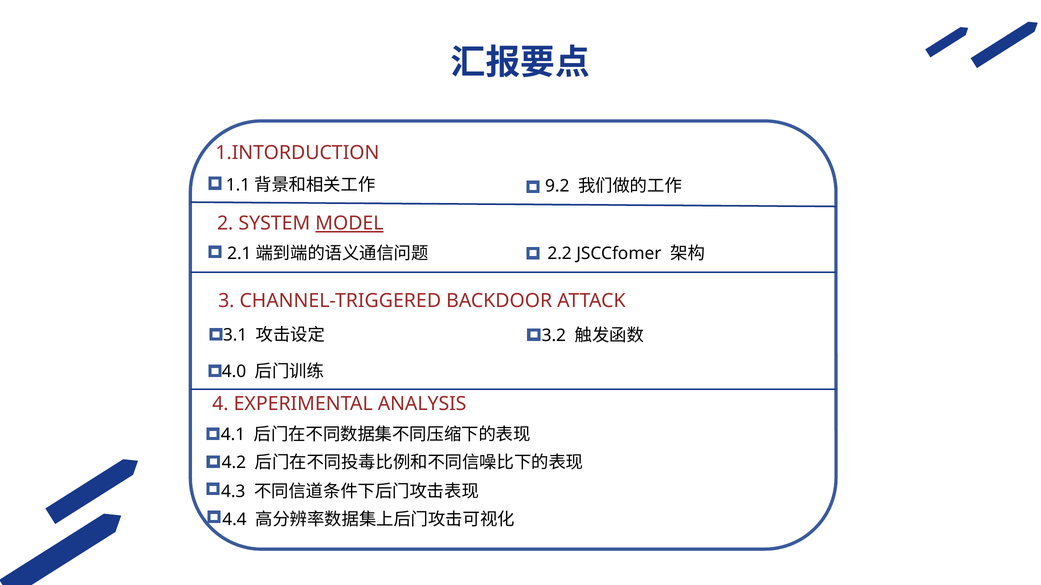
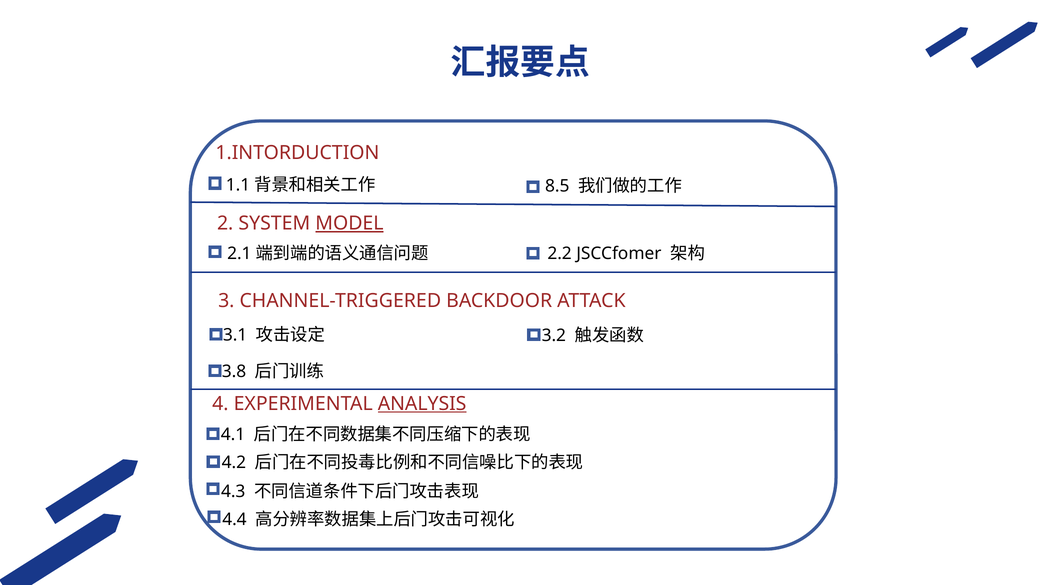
9.2: 9.2 -> 8.5
4.0: 4.0 -> 3.8
ANALYSIS underline: none -> present
